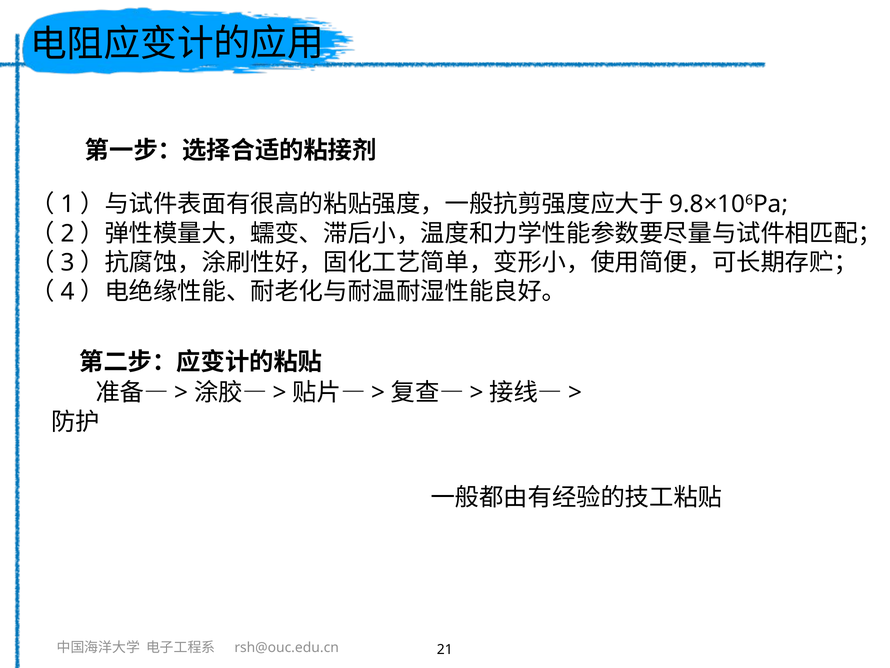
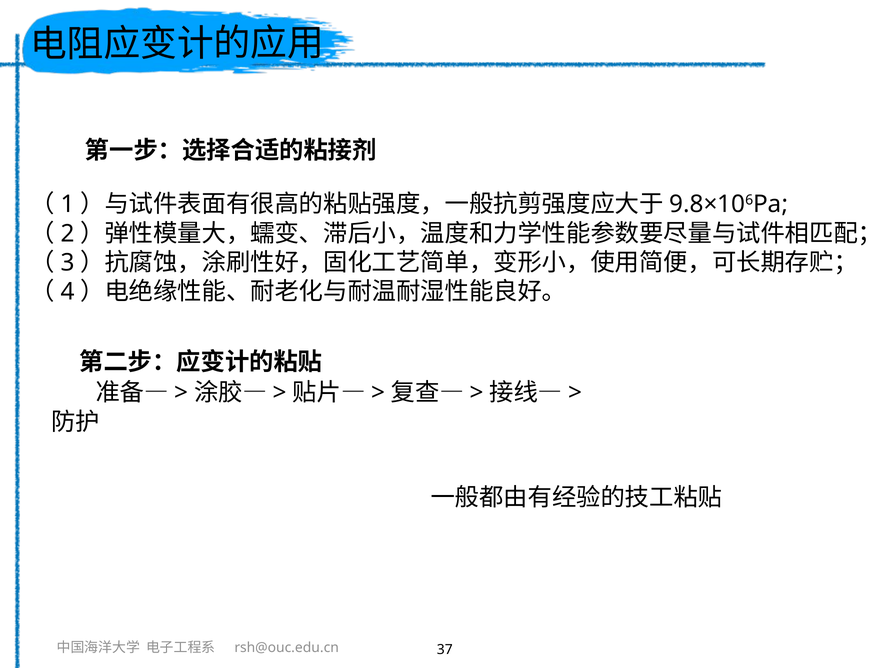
21: 21 -> 37
